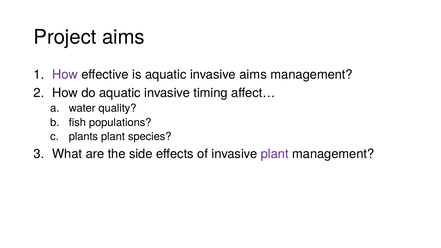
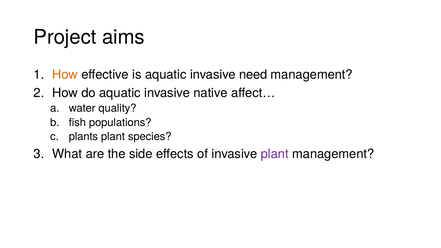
How at (65, 75) colour: purple -> orange
invasive aims: aims -> need
timing: timing -> native
